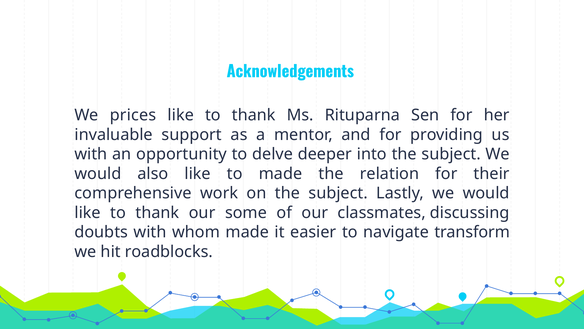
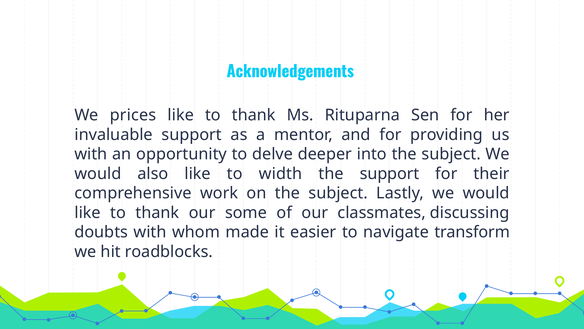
to made: made -> width
the relation: relation -> support
